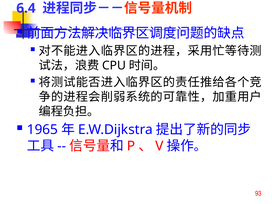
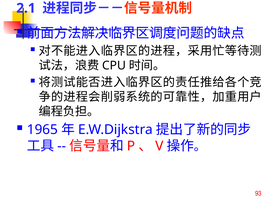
6.4: 6.4 -> 2.1
